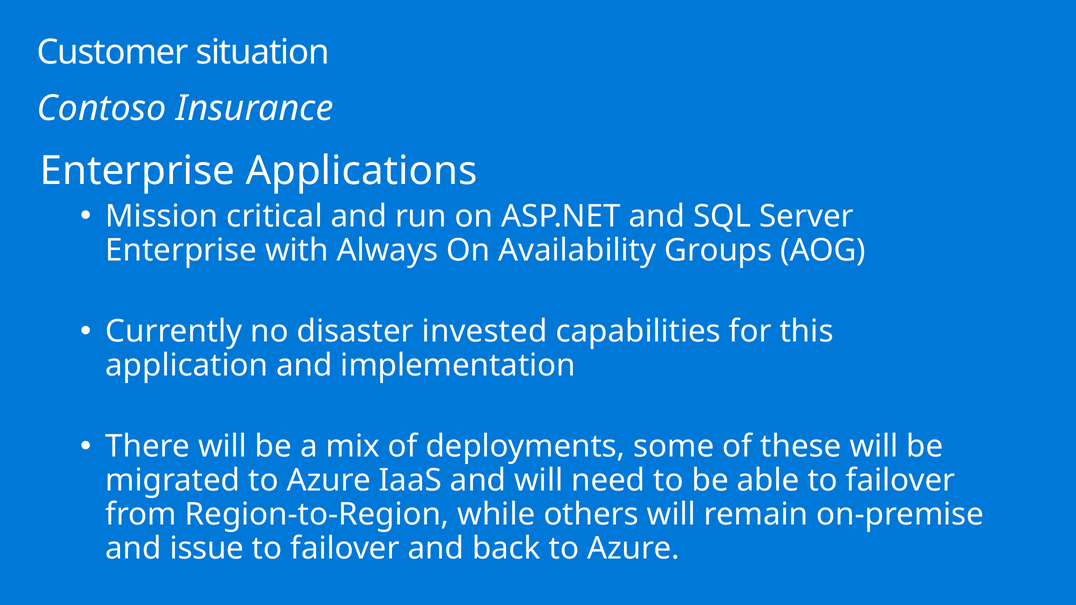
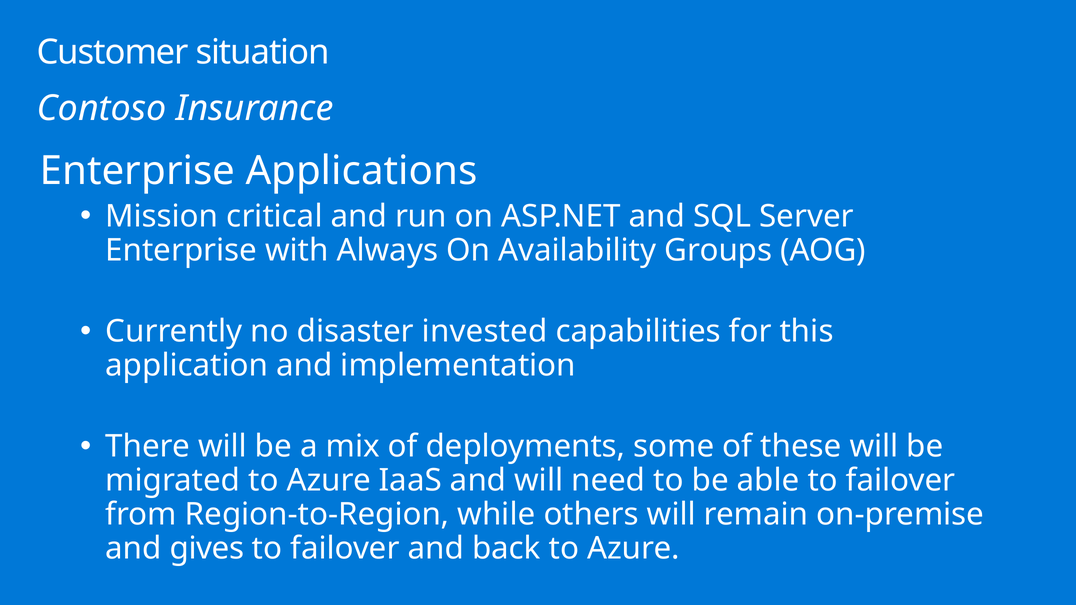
issue: issue -> gives
